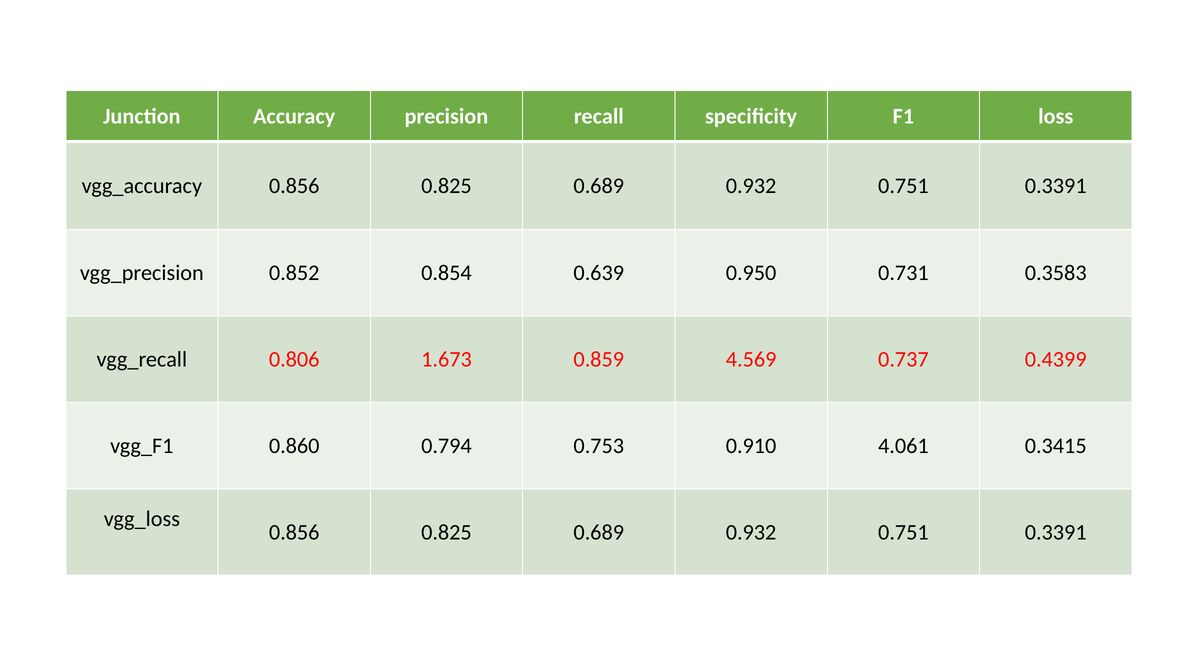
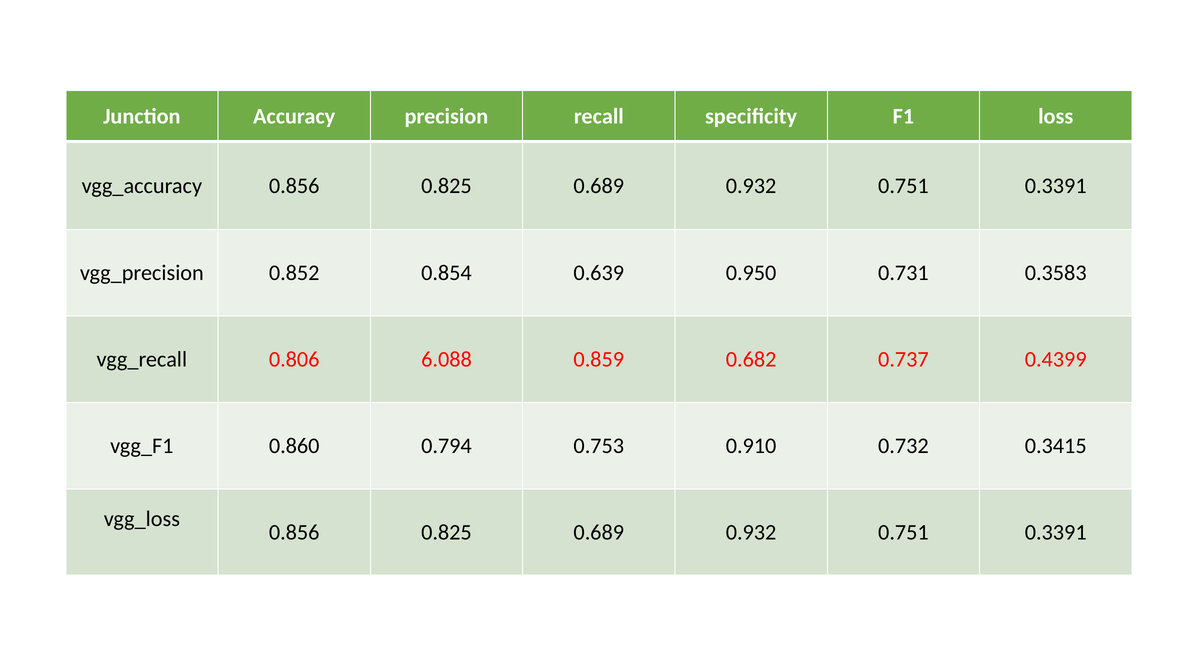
1.673: 1.673 -> 6.088
4.569: 4.569 -> 0.682
4.061: 4.061 -> 0.732
